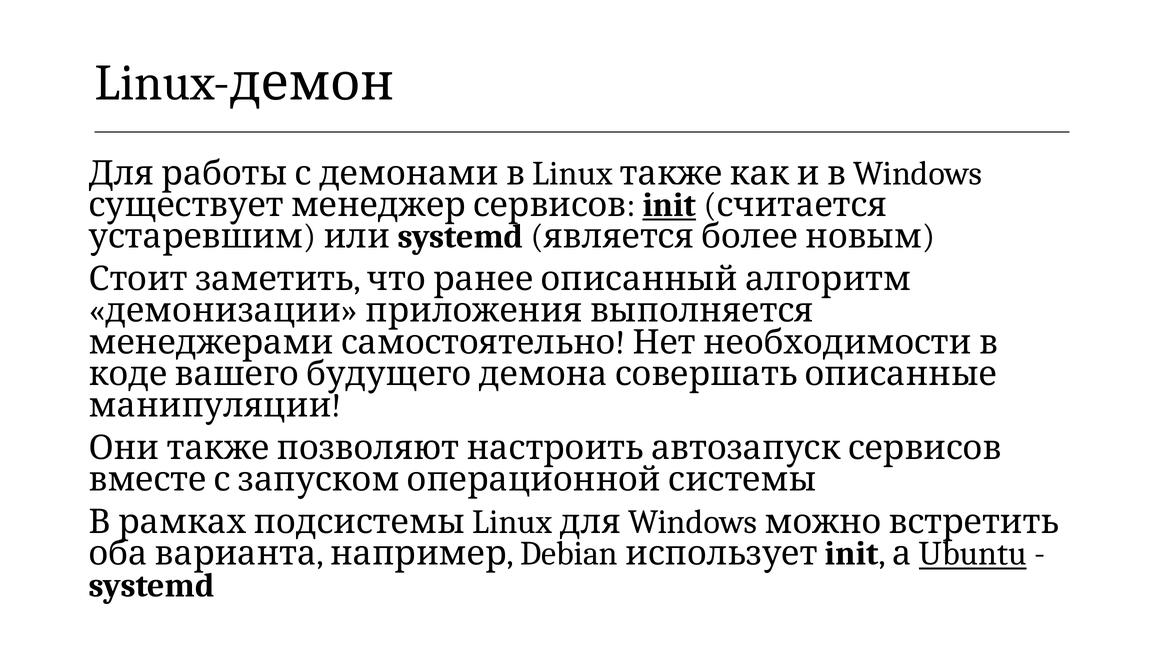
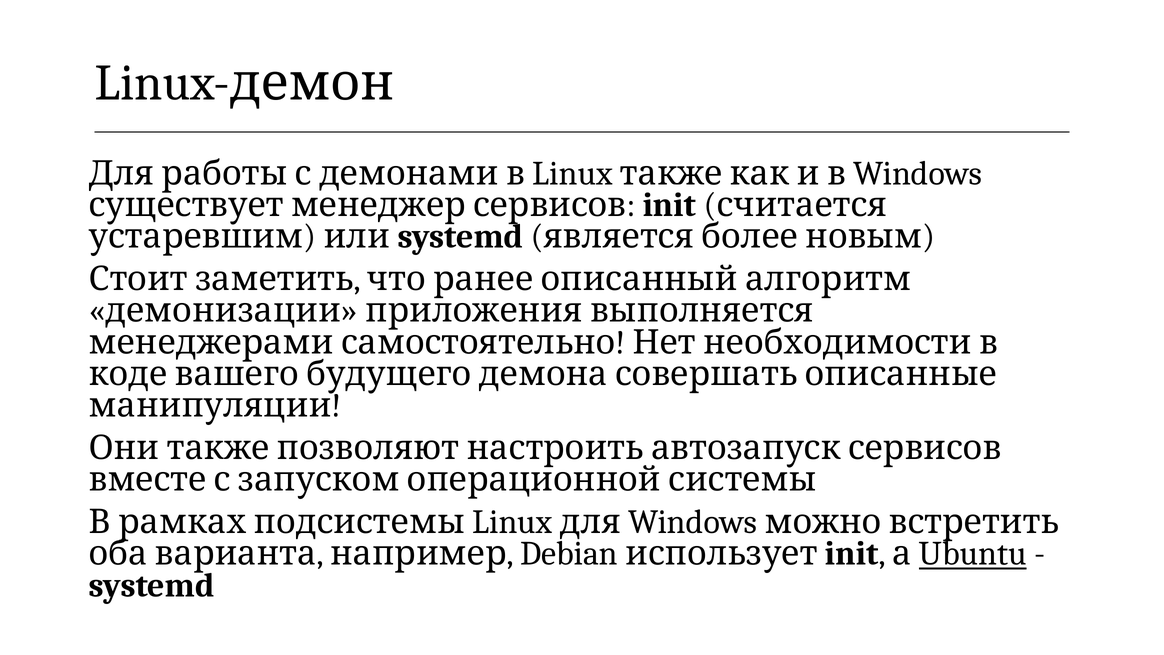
init at (669, 205) underline: present -> none
